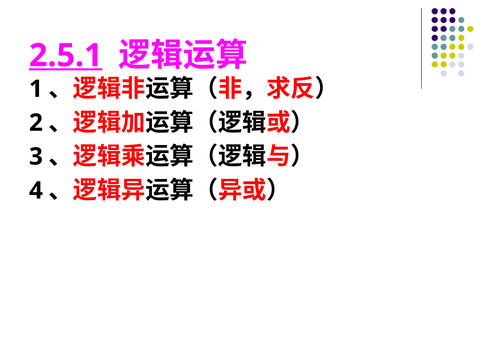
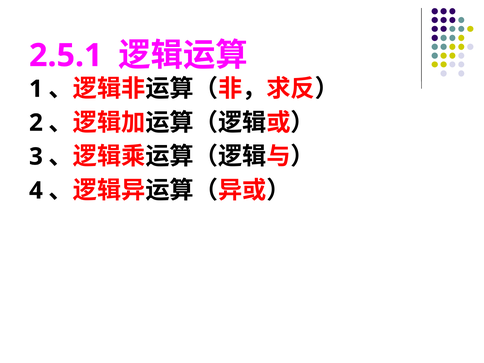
2.5.1 underline: present -> none
